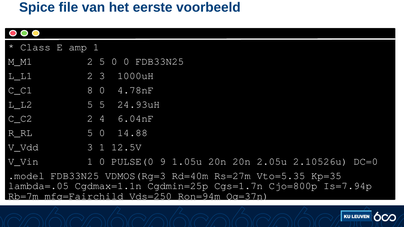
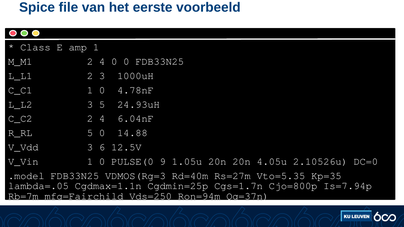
M_M1 2 5: 5 -> 4
C_C1 8: 8 -> 1
L_L2 5: 5 -> 3
3 1: 1 -> 6
2.05u: 2.05u -> 4.05u
